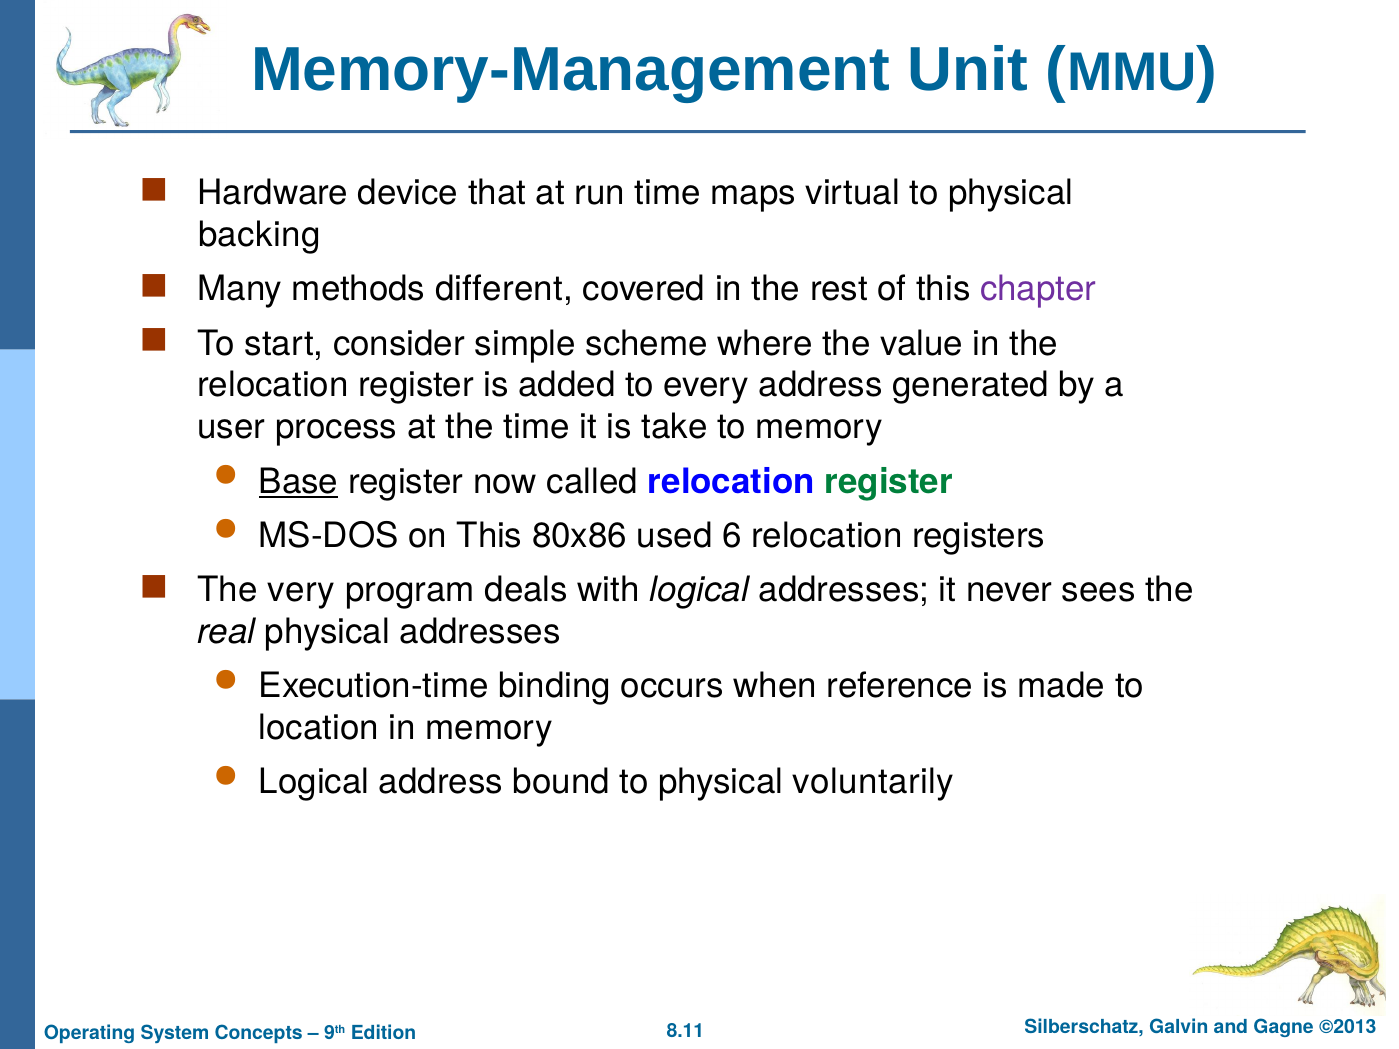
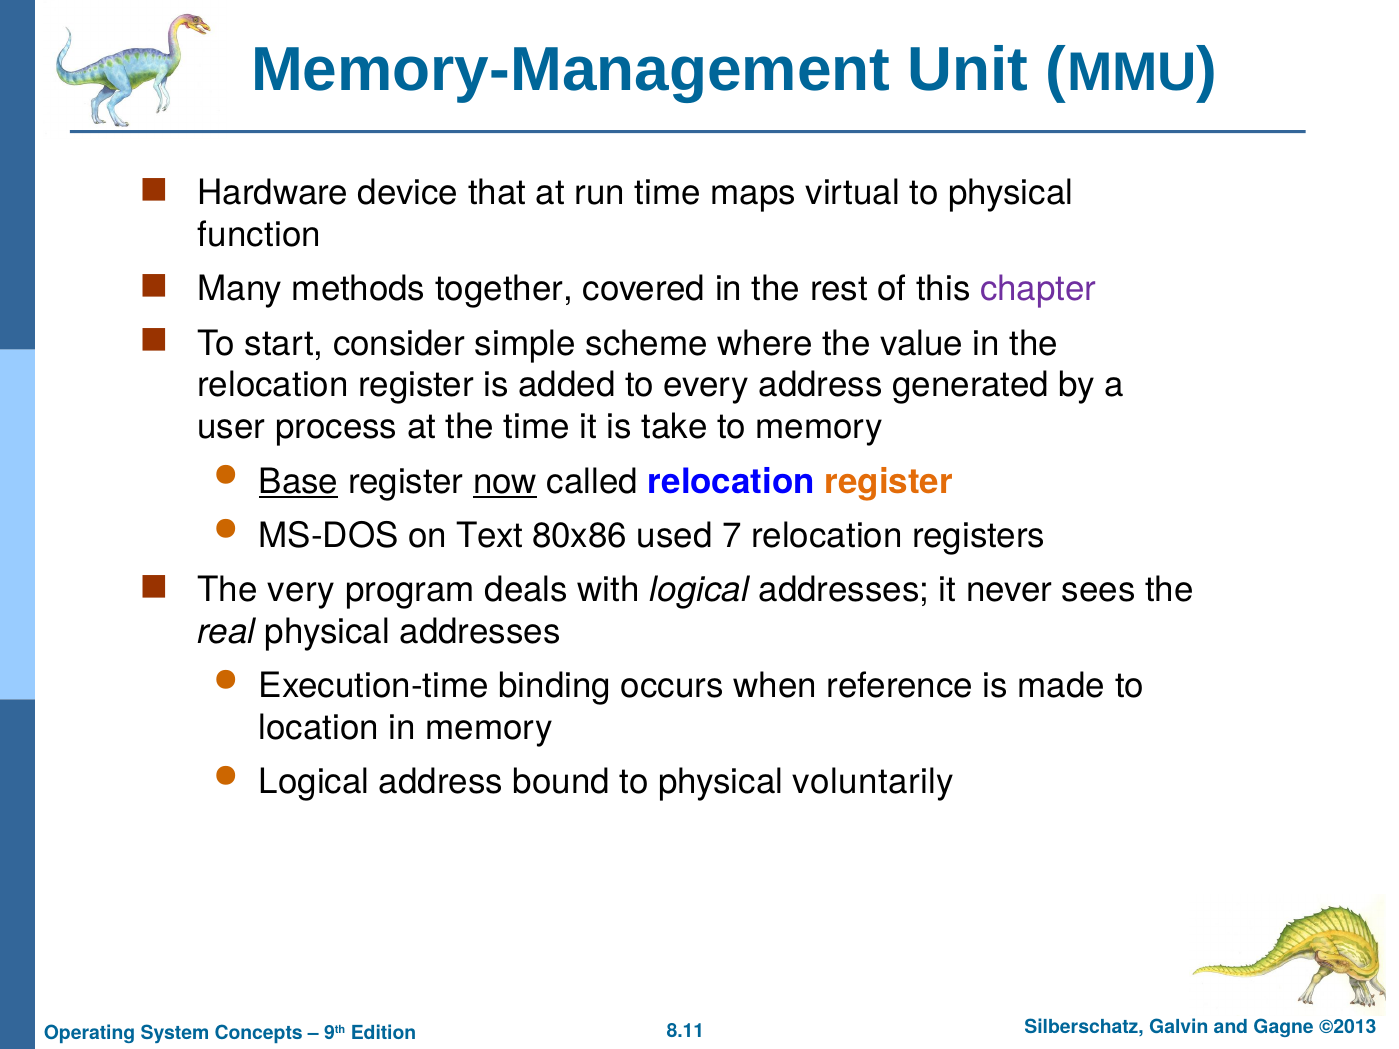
backing: backing -> function
different: different -> together
now underline: none -> present
register at (889, 482) colour: green -> orange
on This: This -> Text
6: 6 -> 7
